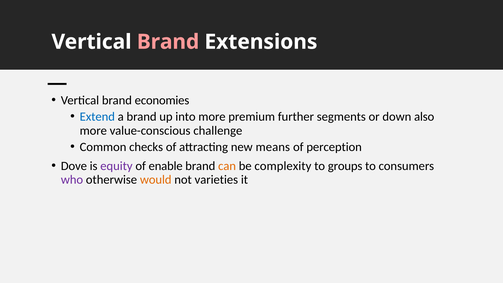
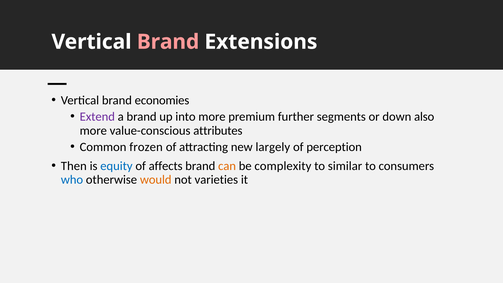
Extend colour: blue -> purple
challenge: challenge -> attributes
checks: checks -> frozen
means: means -> largely
Dove: Dove -> Then
equity colour: purple -> blue
enable: enable -> affects
groups: groups -> similar
who colour: purple -> blue
